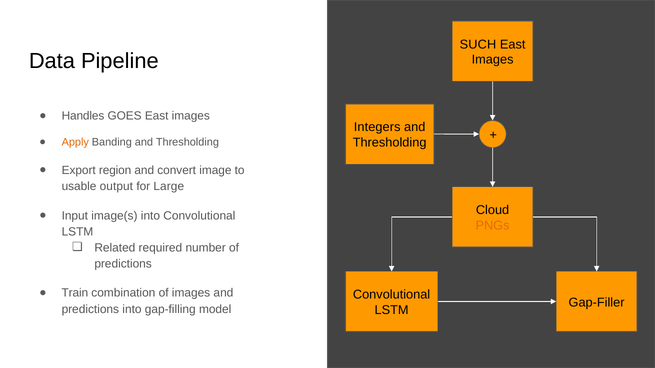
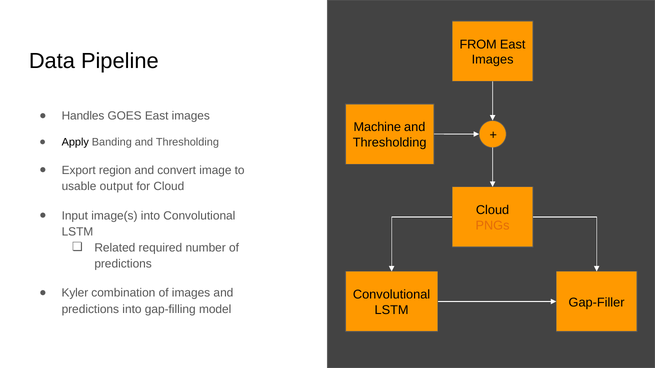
SUCH: SUCH -> FROM
Integers: Integers -> Machine
Apply colour: orange -> black
for Large: Large -> Cloud
Train: Train -> Kyler
